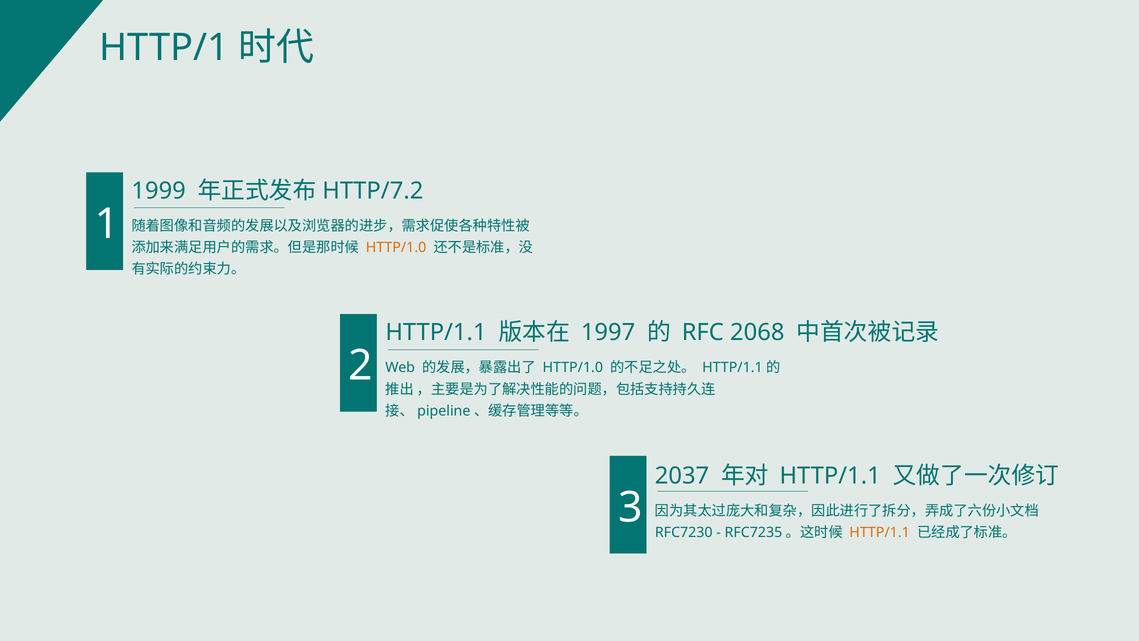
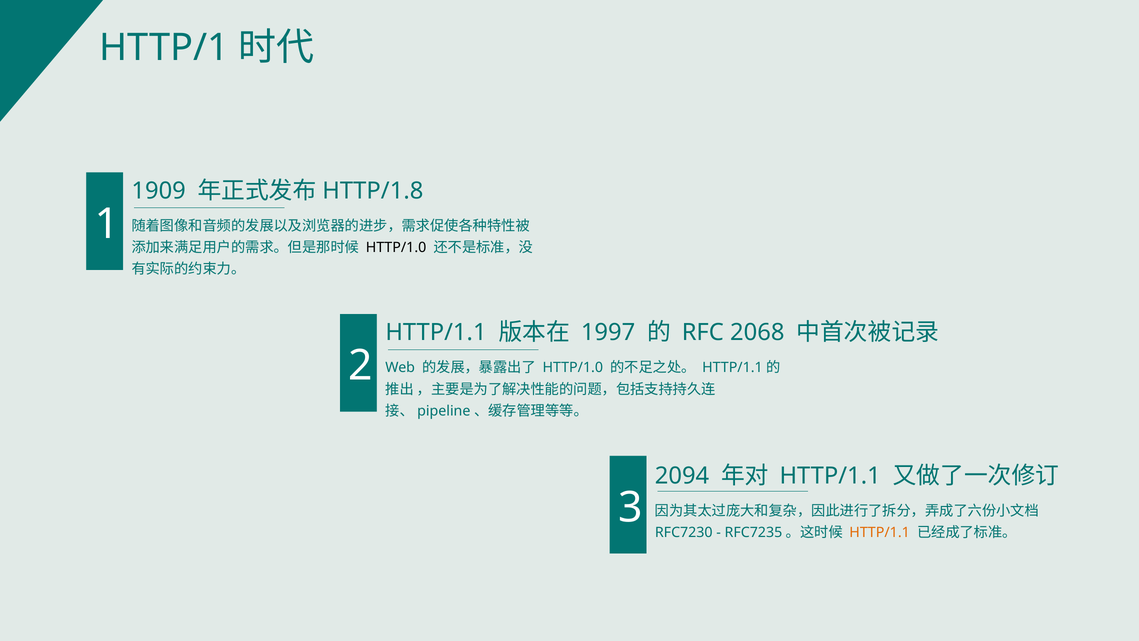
1999: 1999 -> 1909
HTTP/7.2: HTTP/7.2 -> HTTP/1.8
HTTP/1.0 at (396, 248) colour: orange -> black
2037: 2037 -> 2094
